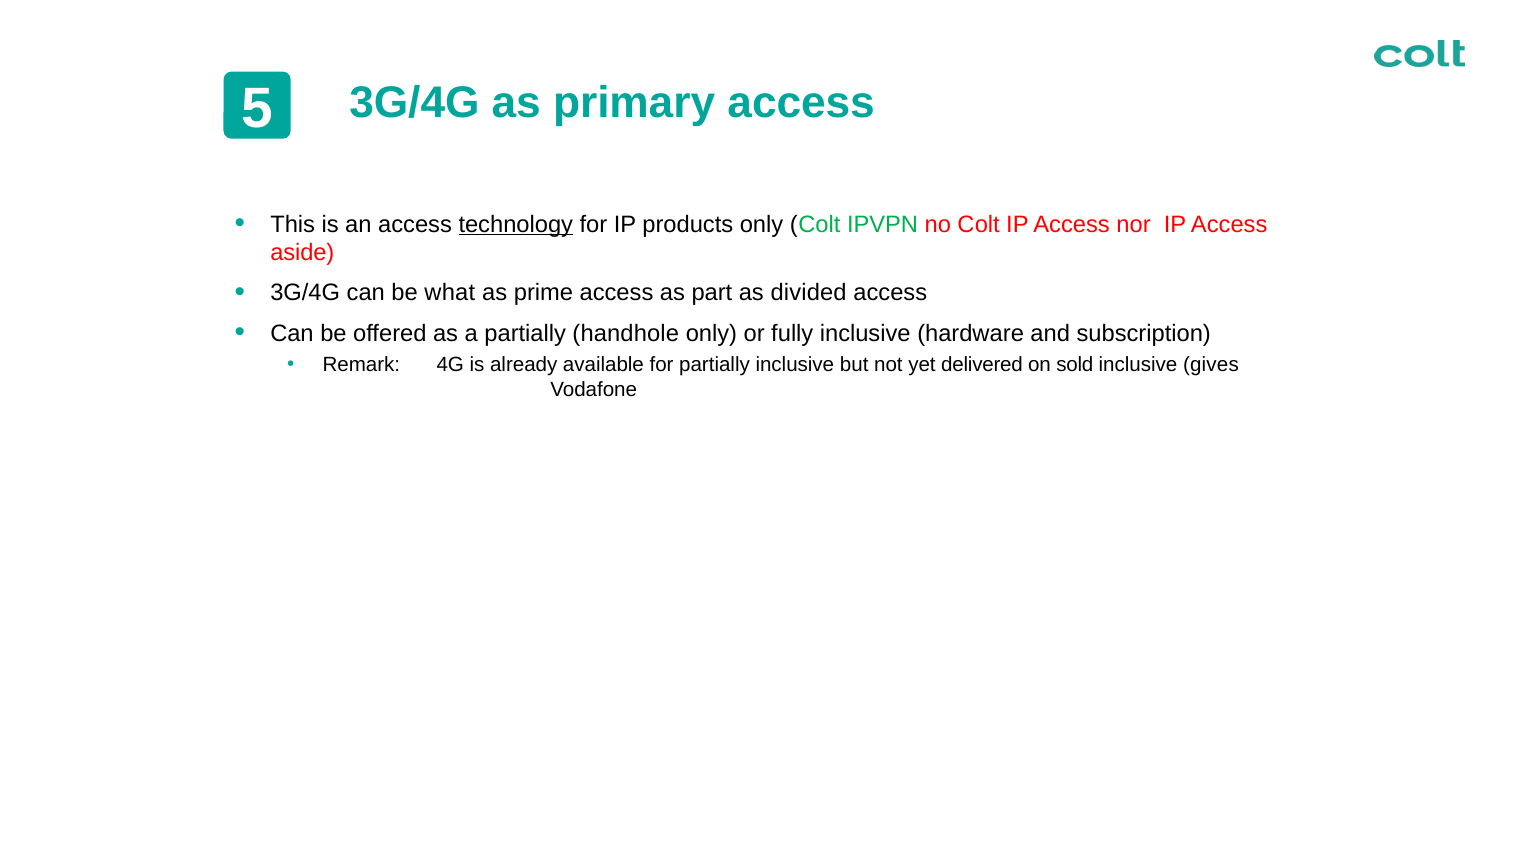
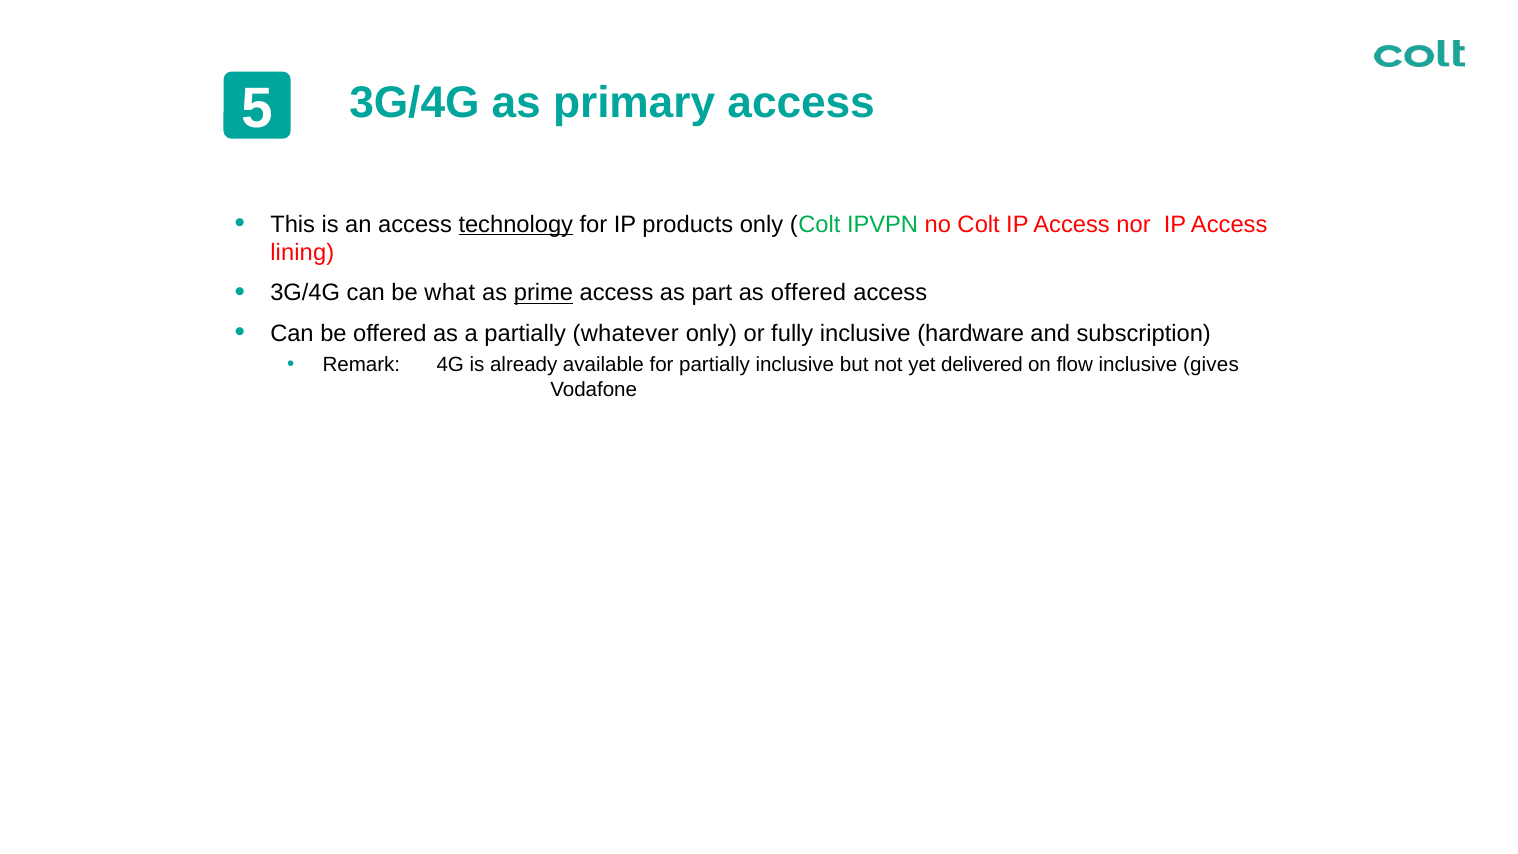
aside: aside -> lining
prime underline: none -> present
as divided: divided -> offered
handhole: handhole -> whatever
sold: sold -> flow
